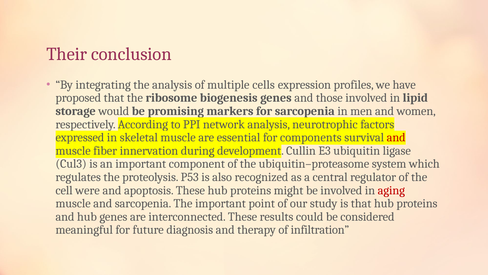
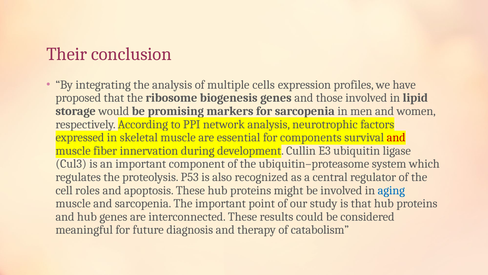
were: were -> roles
aging colour: red -> blue
infiltration: infiltration -> catabolism
